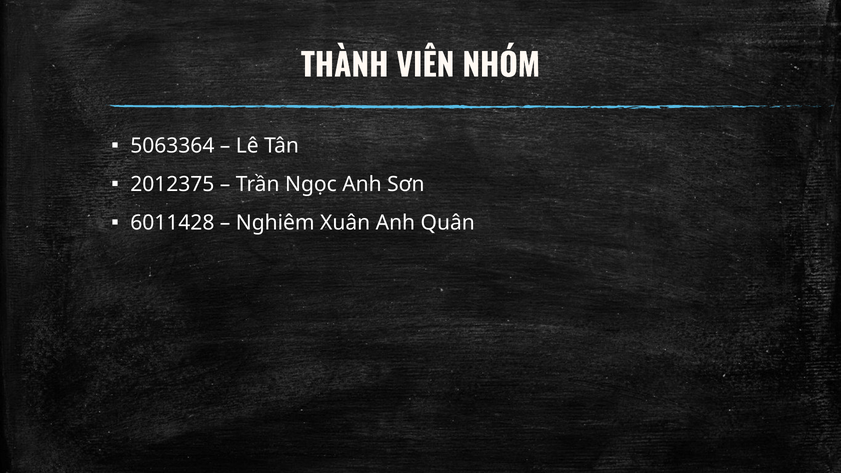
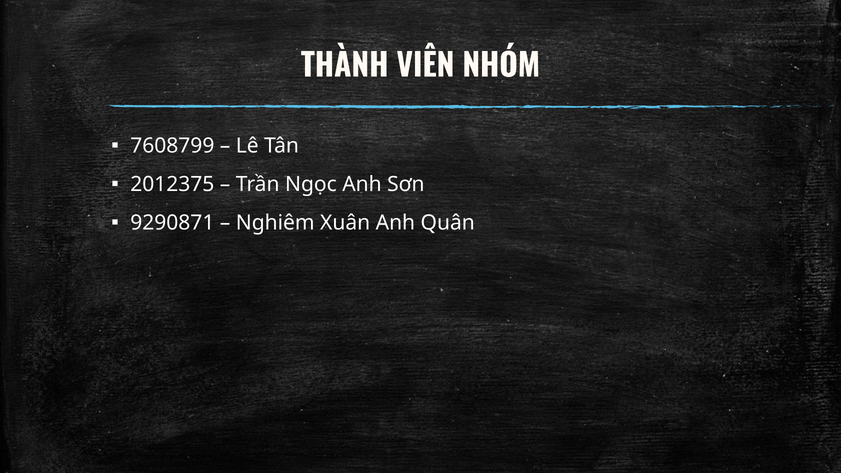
5063364: 5063364 -> 7608799
6011428: 6011428 -> 9290871
